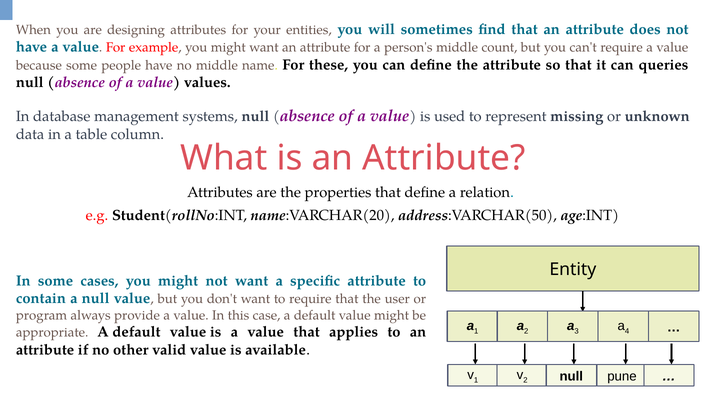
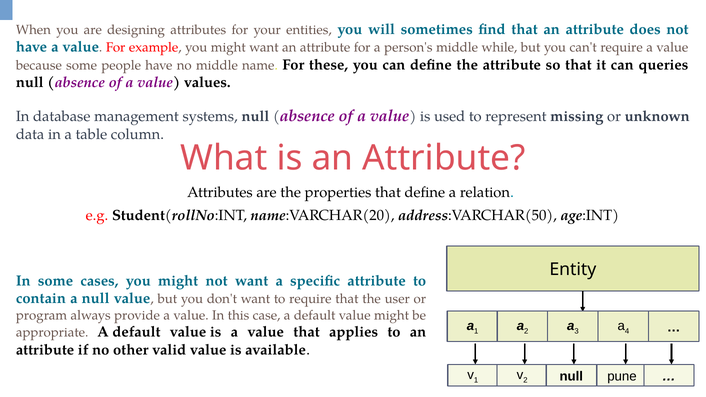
count: count -> while
